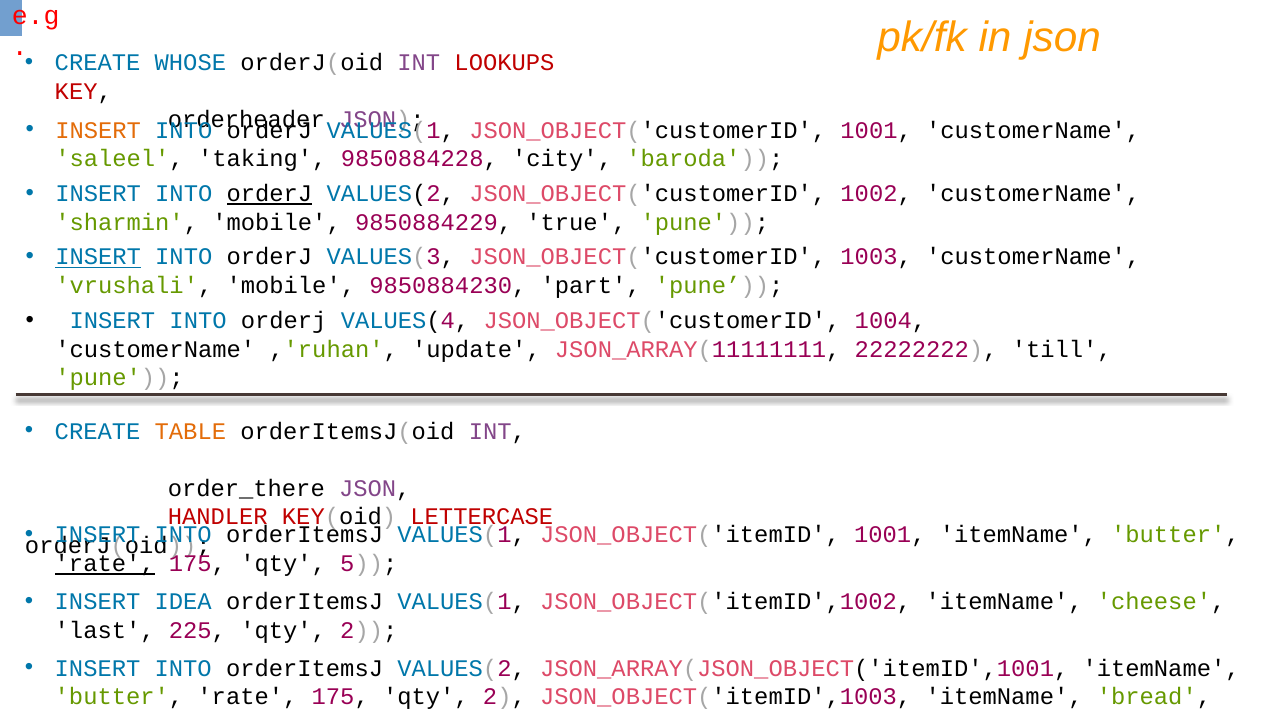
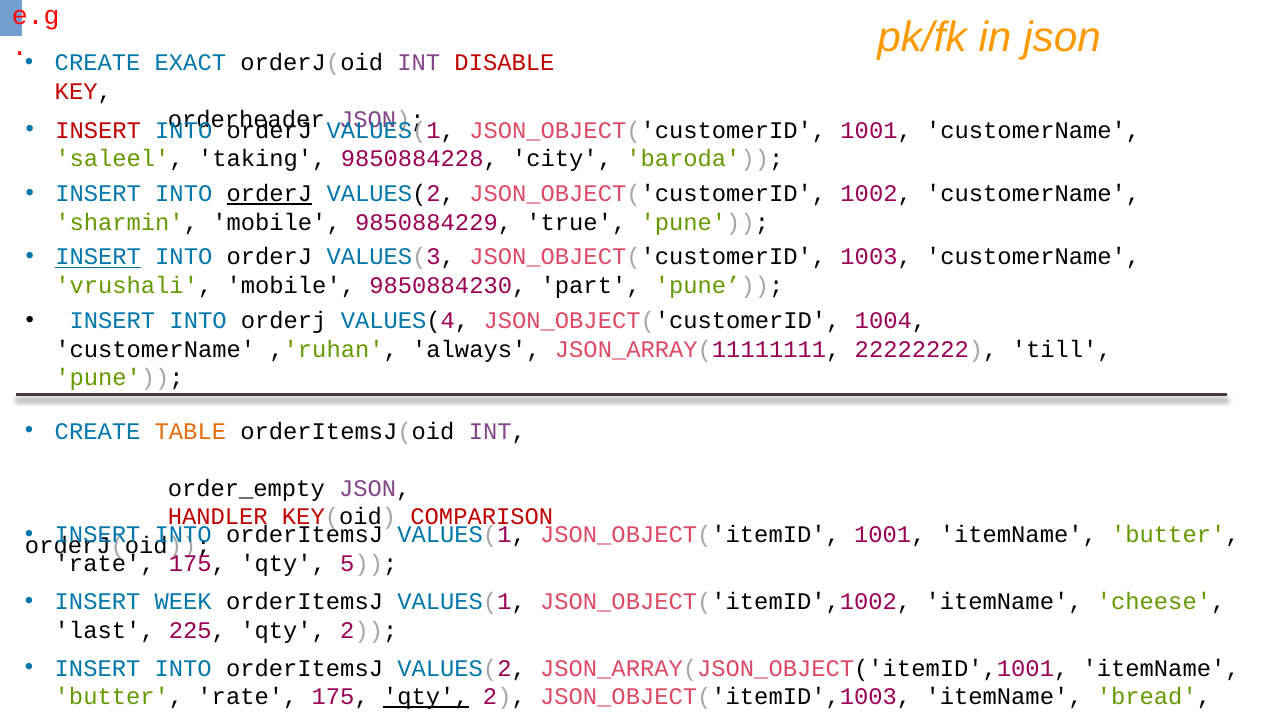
WHOSE: WHOSE -> EXACT
LOOKUPS: LOOKUPS -> DISABLE
INSERT at (98, 130) colour: orange -> red
update: update -> always
order_there: order_there -> order_empty
LETTERCASE: LETTERCASE -> COMPARISON
rate at (105, 563) underline: present -> none
IDEA: IDEA -> WEEK
qty at (426, 697) underline: none -> present
